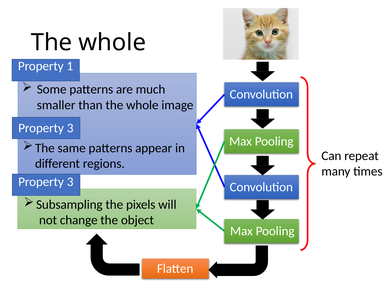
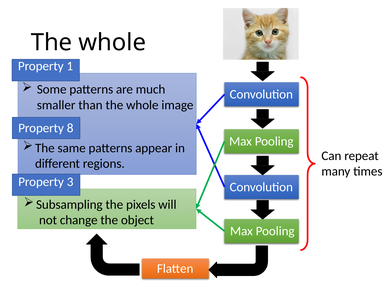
3 at (70, 128): 3 -> 8
